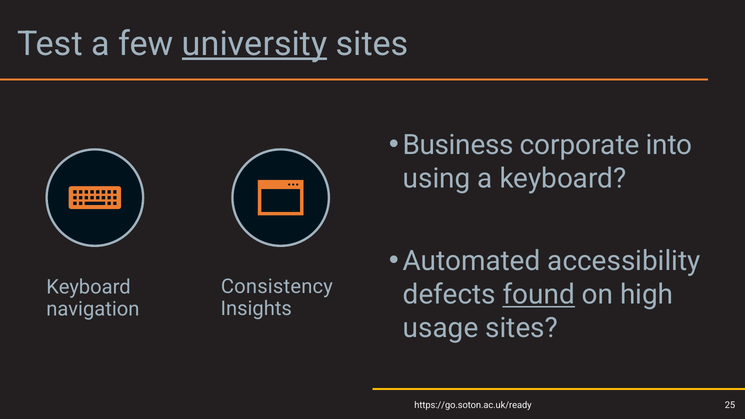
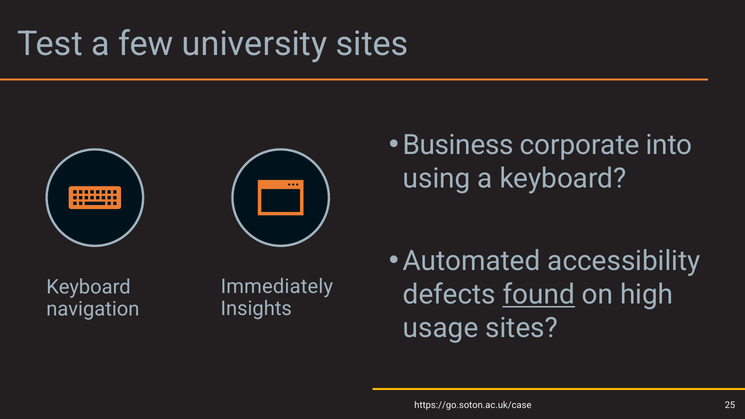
university underline: present -> none
Consistency: Consistency -> Immediately
https://go.soton.ac.uk/ready: https://go.soton.ac.uk/ready -> https://go.soton.ac.uk/case
